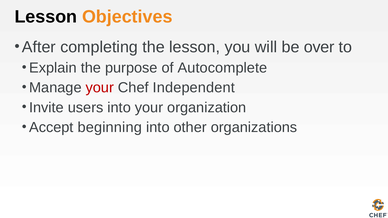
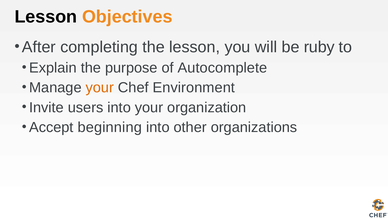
over: over -> ruby
your at (100, 88) colour: red -> orange
Independent: Independent -> Environment
